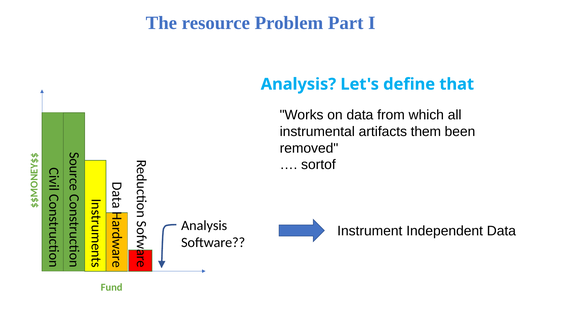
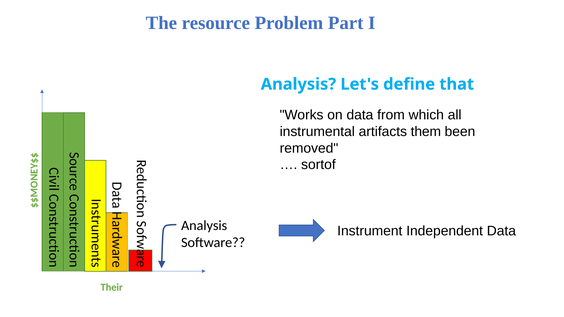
Fund: Fund -> Their
